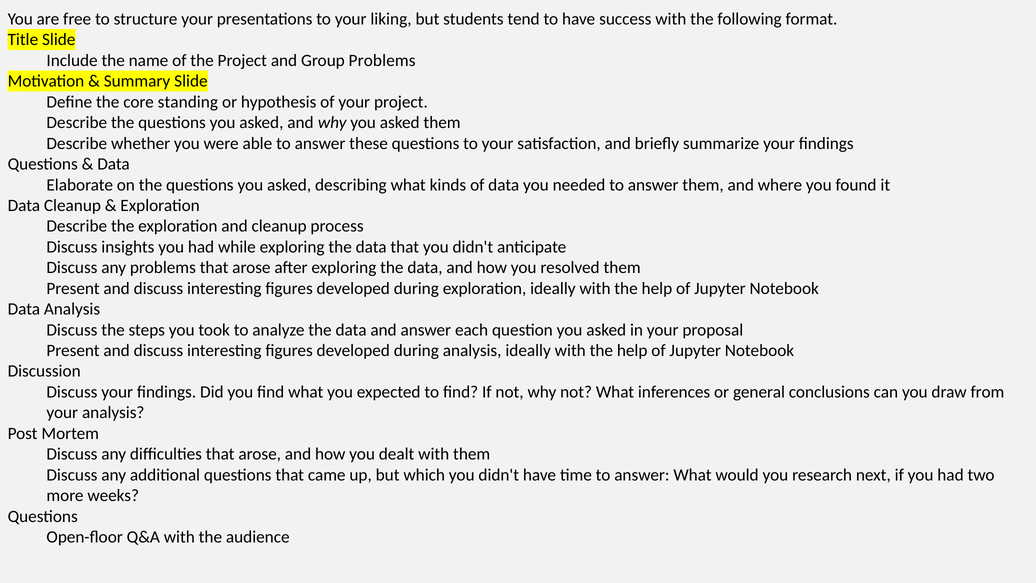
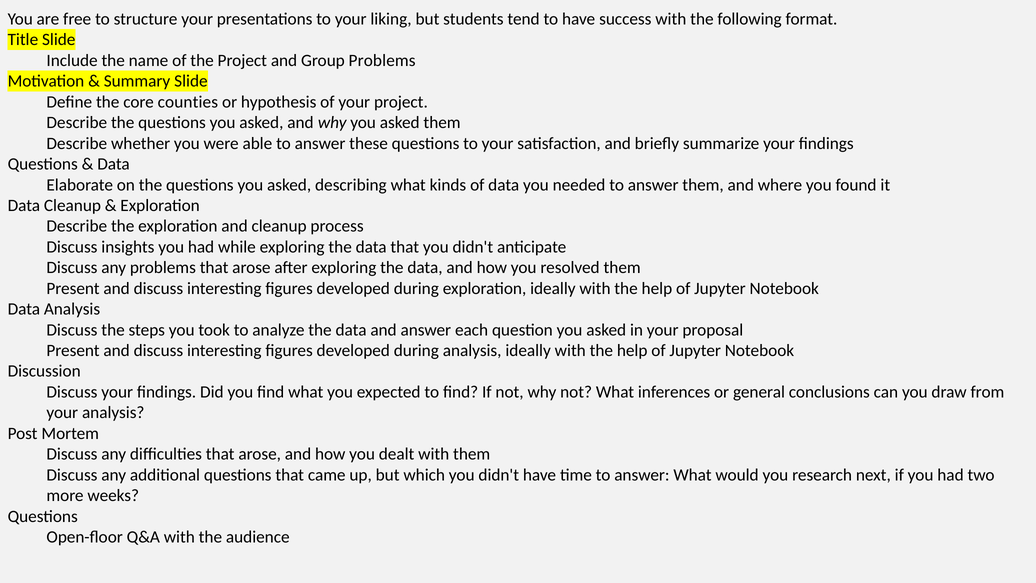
standing: standing -> counties
